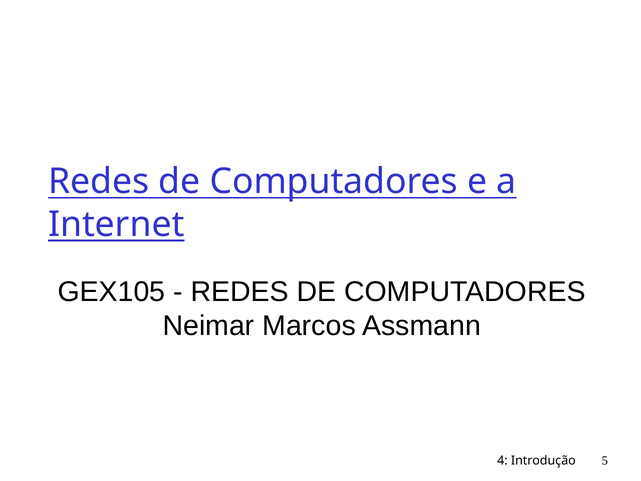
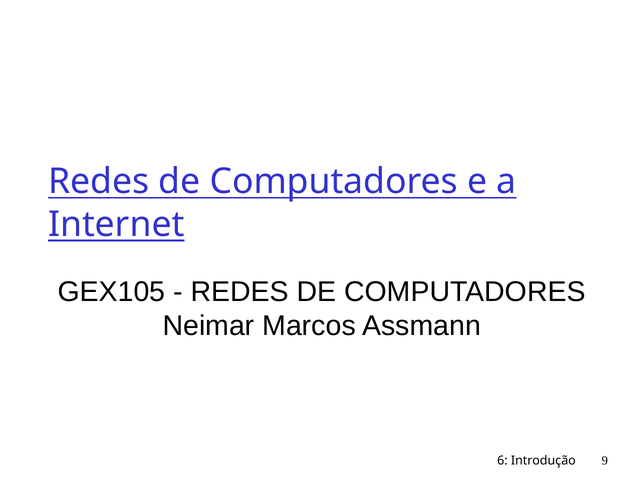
4: 4 -> 6
5: 5 -> 9
